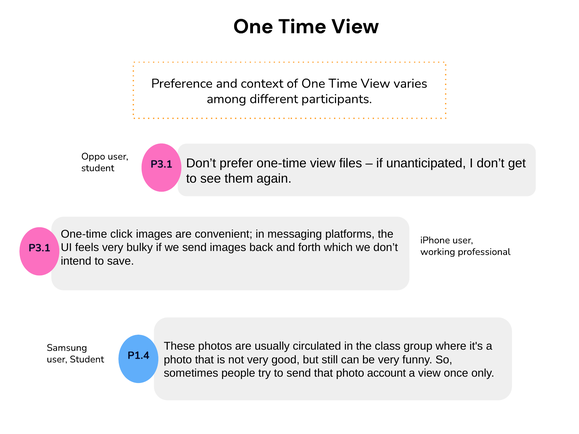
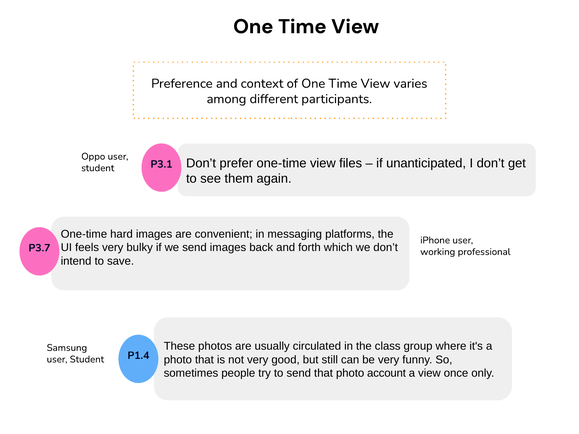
click: click -> hard
P3.1 at (39, 248): P3.1 -> P3.7
